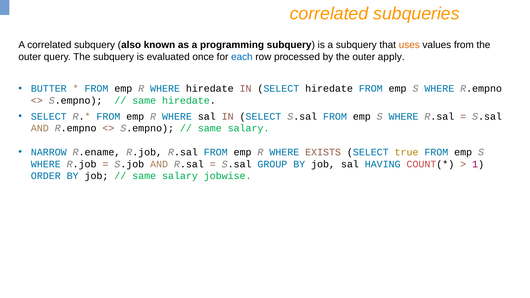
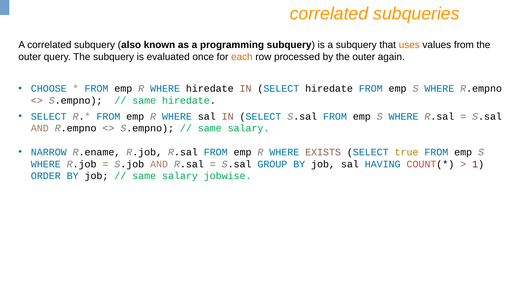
each colour: blue -> orange
apply: apply -> again
BUTTER: BUTTER -> CHOOSE
